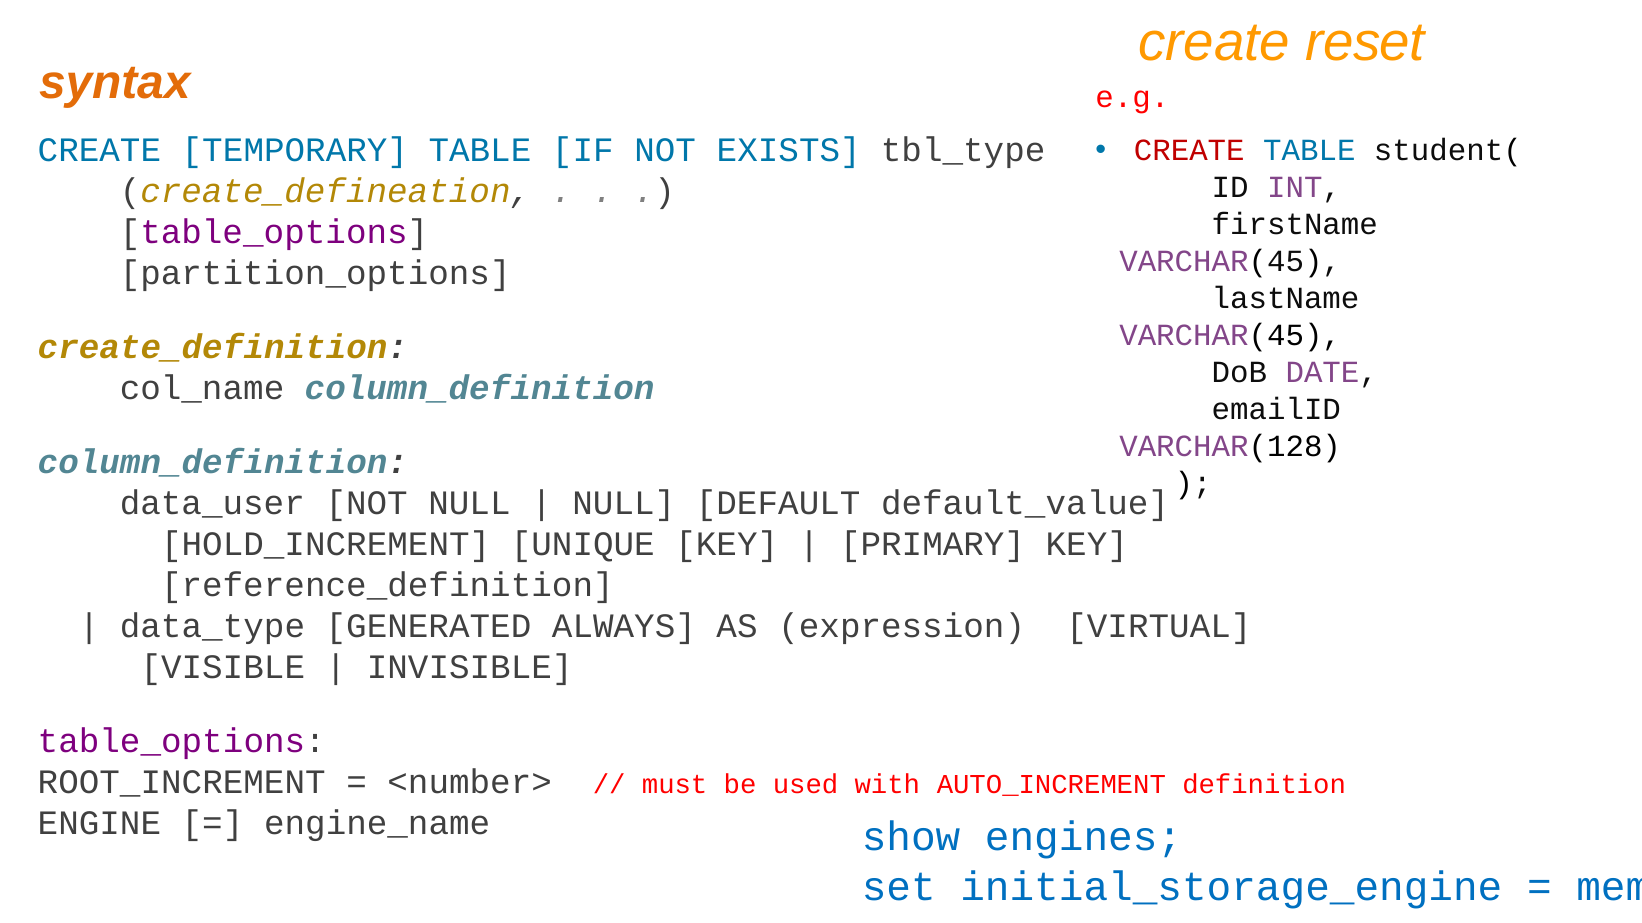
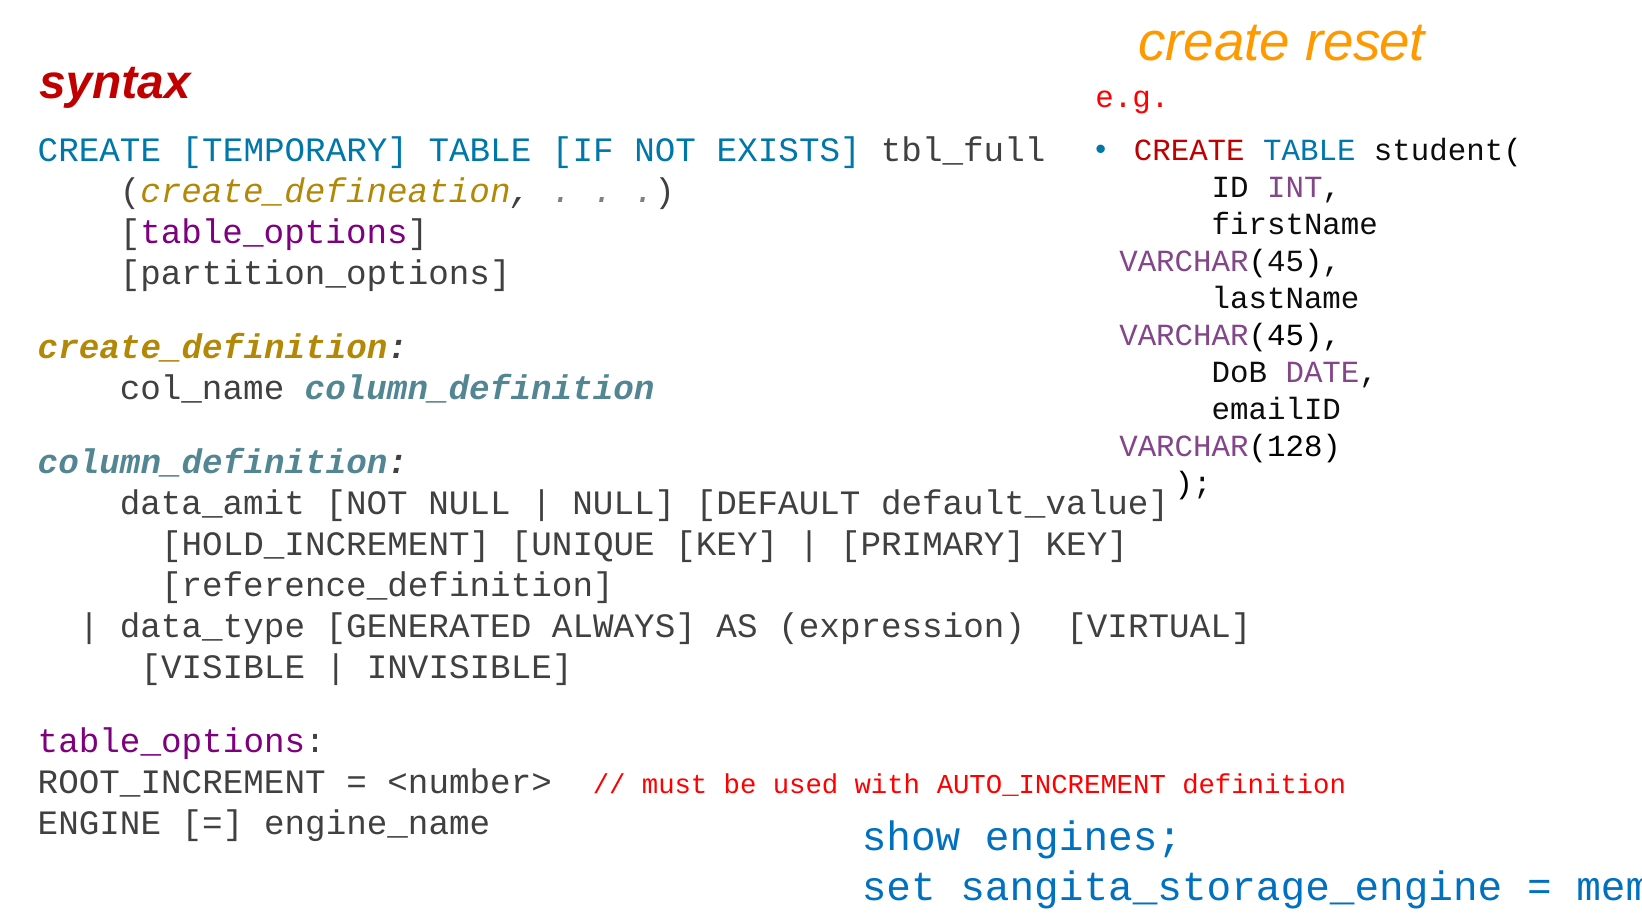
syntax colour: orange -> red
tbl_type: tbl_type -> tbl_full
data_user: data_user -> data_amit
initial_storage_engine: initial_storage_engine -> sangita_storage_engine
